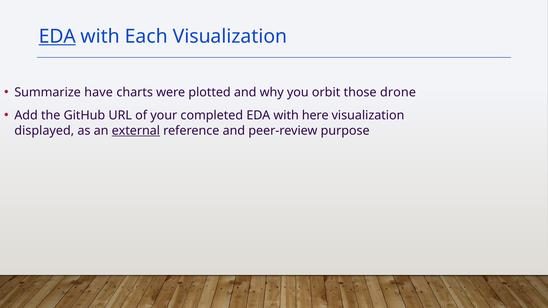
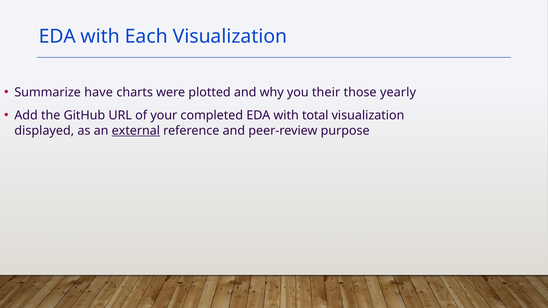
EDA at (57, 37) underline: present -> none
orbit: orbit -> their
drone: drone -> yearly
here: here -> total
